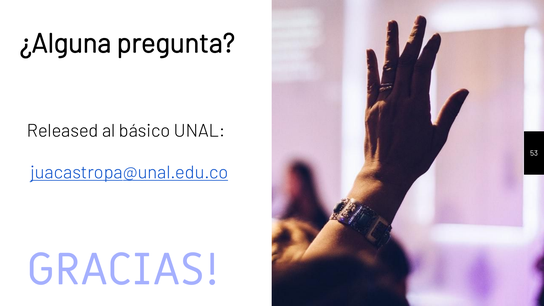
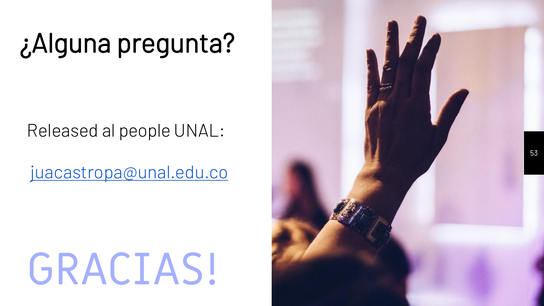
básico: básico -> people
